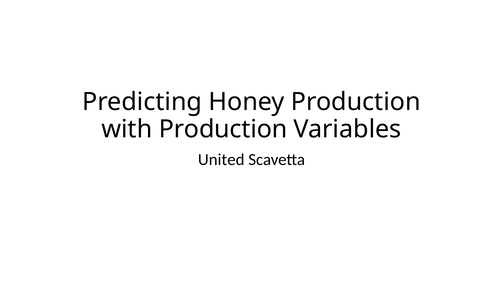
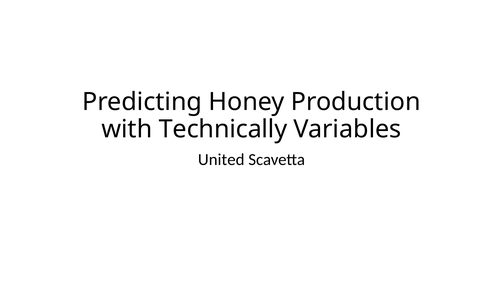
with Production: Production -> Technically
